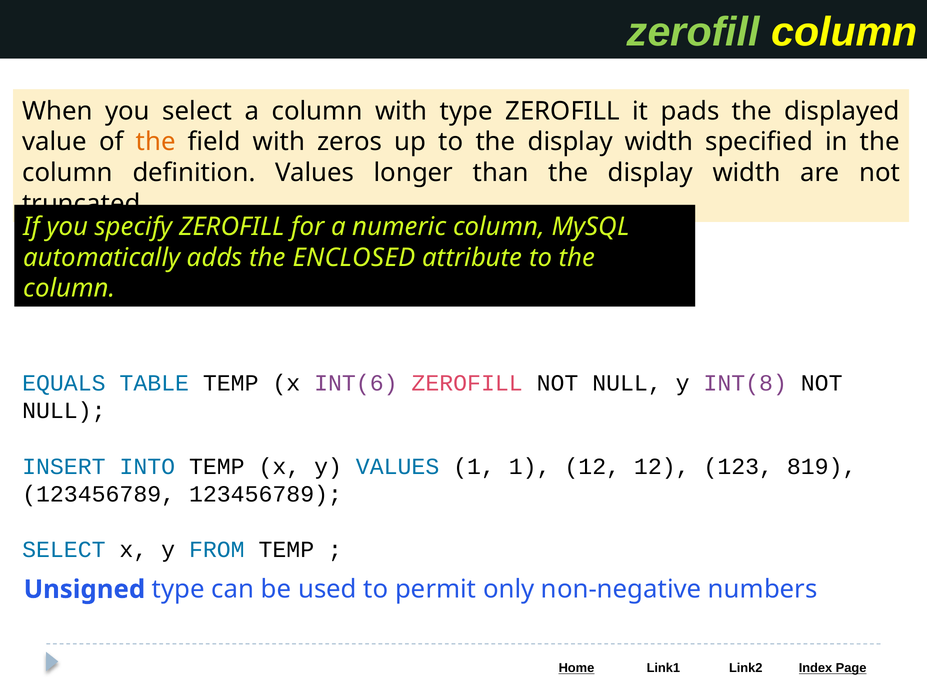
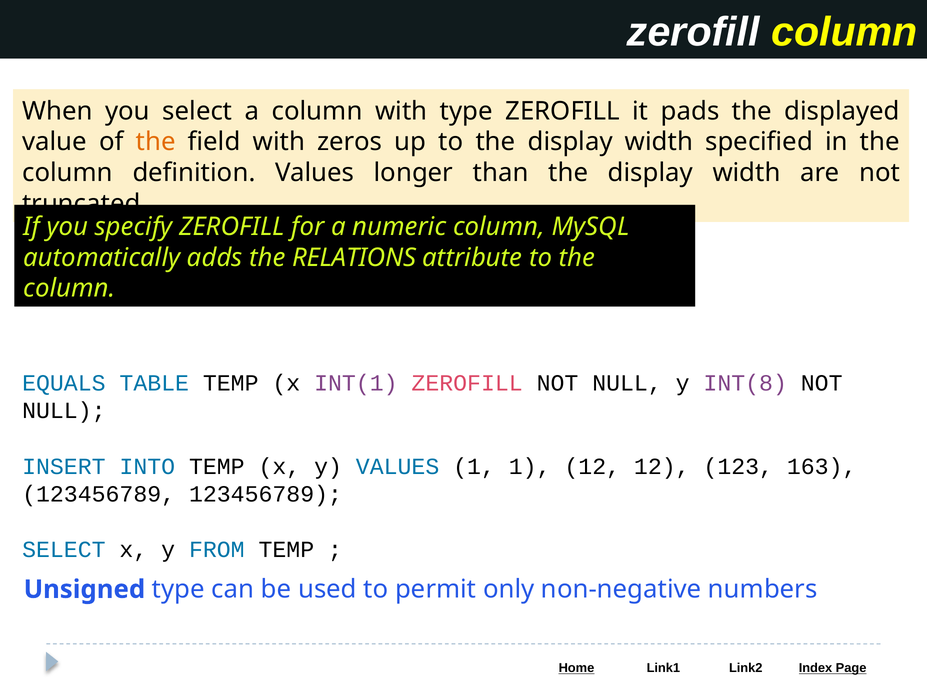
zerofill at (693, 32) colour: light green -> white
ENCLOSED: ENCLOSED -> RELATIONS
INT(6: INT(6 -> INT(1
819: 819 -> 163
